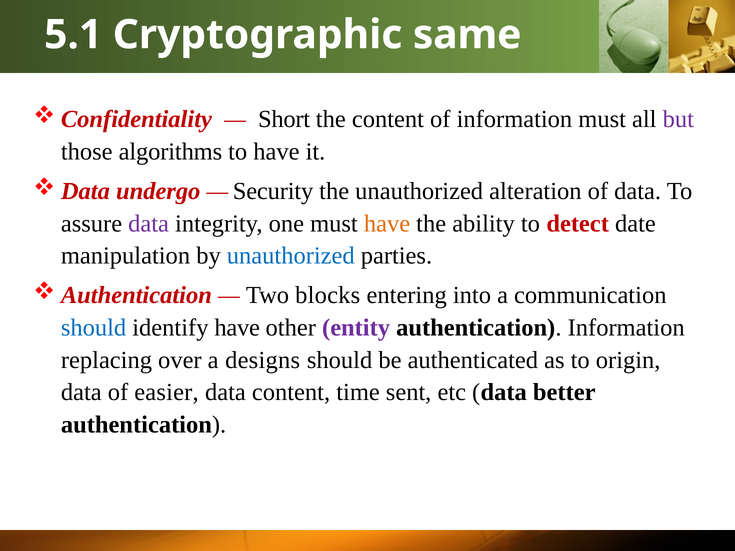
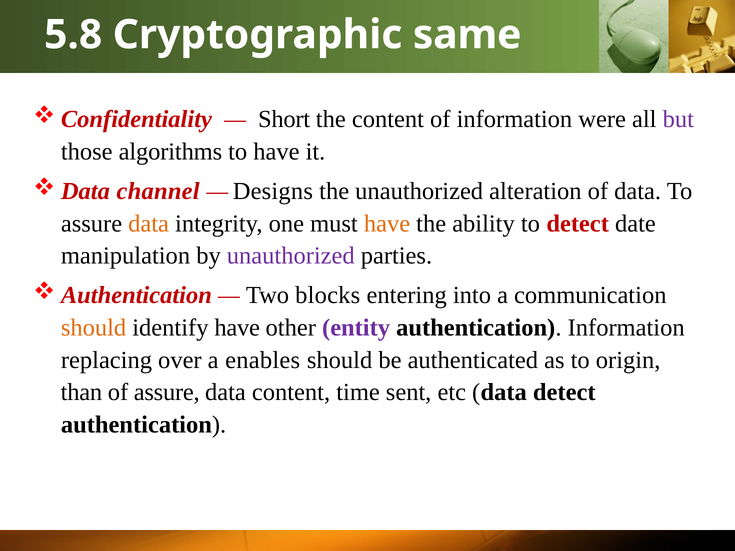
5.1: 5.1 -> 5.8
information must: must -> were
undergo: undergo -> channel
Security: Security -> Designs
data at (149, 224) colour: purple -> orange
unauthorized at (291, 256) colour: blue -> purple
should at (94, 328) colour: blue -> orange
designs: designs -> enables
data at (81, 392): data -> than
of easier: easier -> assure
data better: better -> detect
